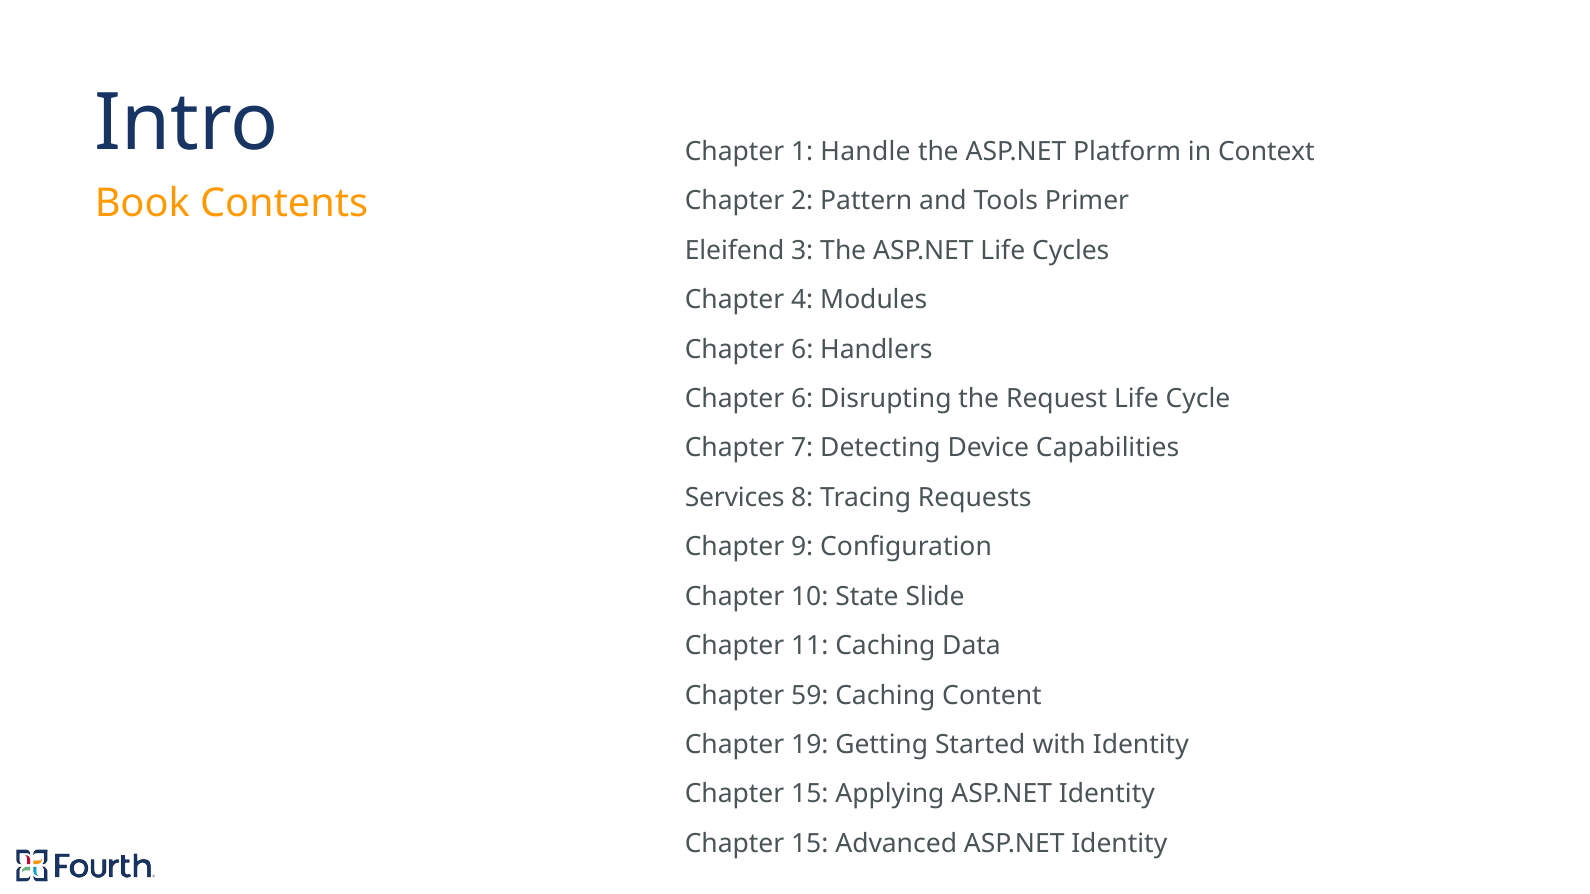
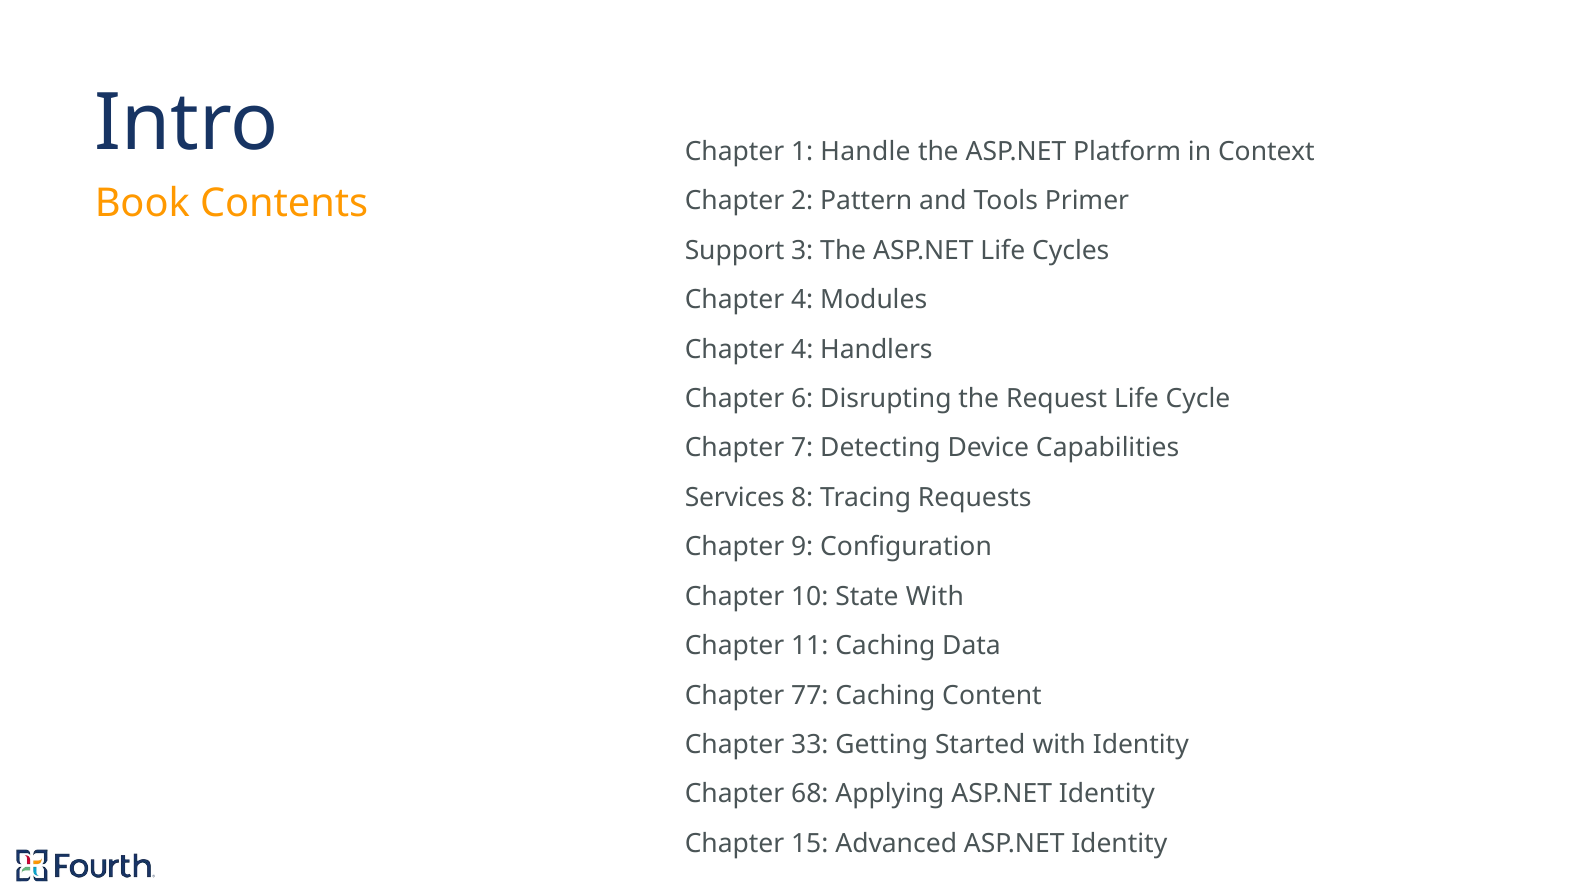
Eleifend: Eleifend -> Support
6 at (802, 350): 6 -> 4
State Slide: Slide -> With
59: 59 -> 77
19: 19 -> 33
15 at (810, 795): 15 -> 68
